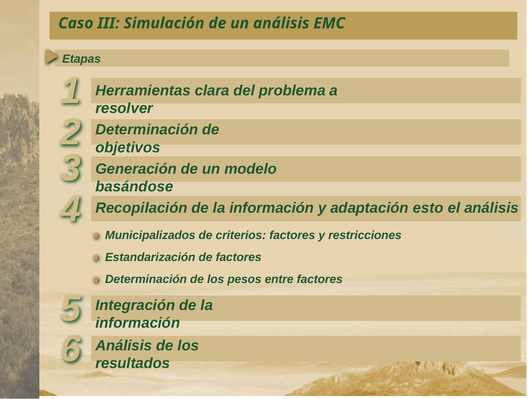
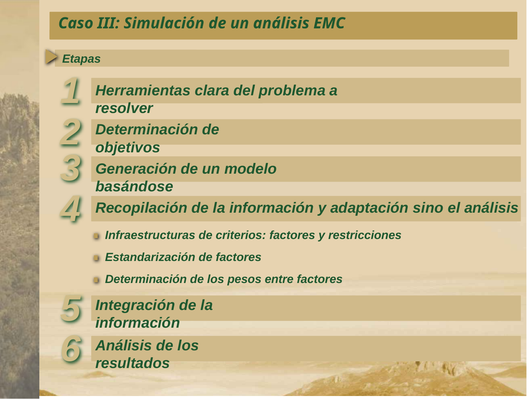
esto: esto -> sino
Municipalizados: Municipalizados -> Infraestructuras
